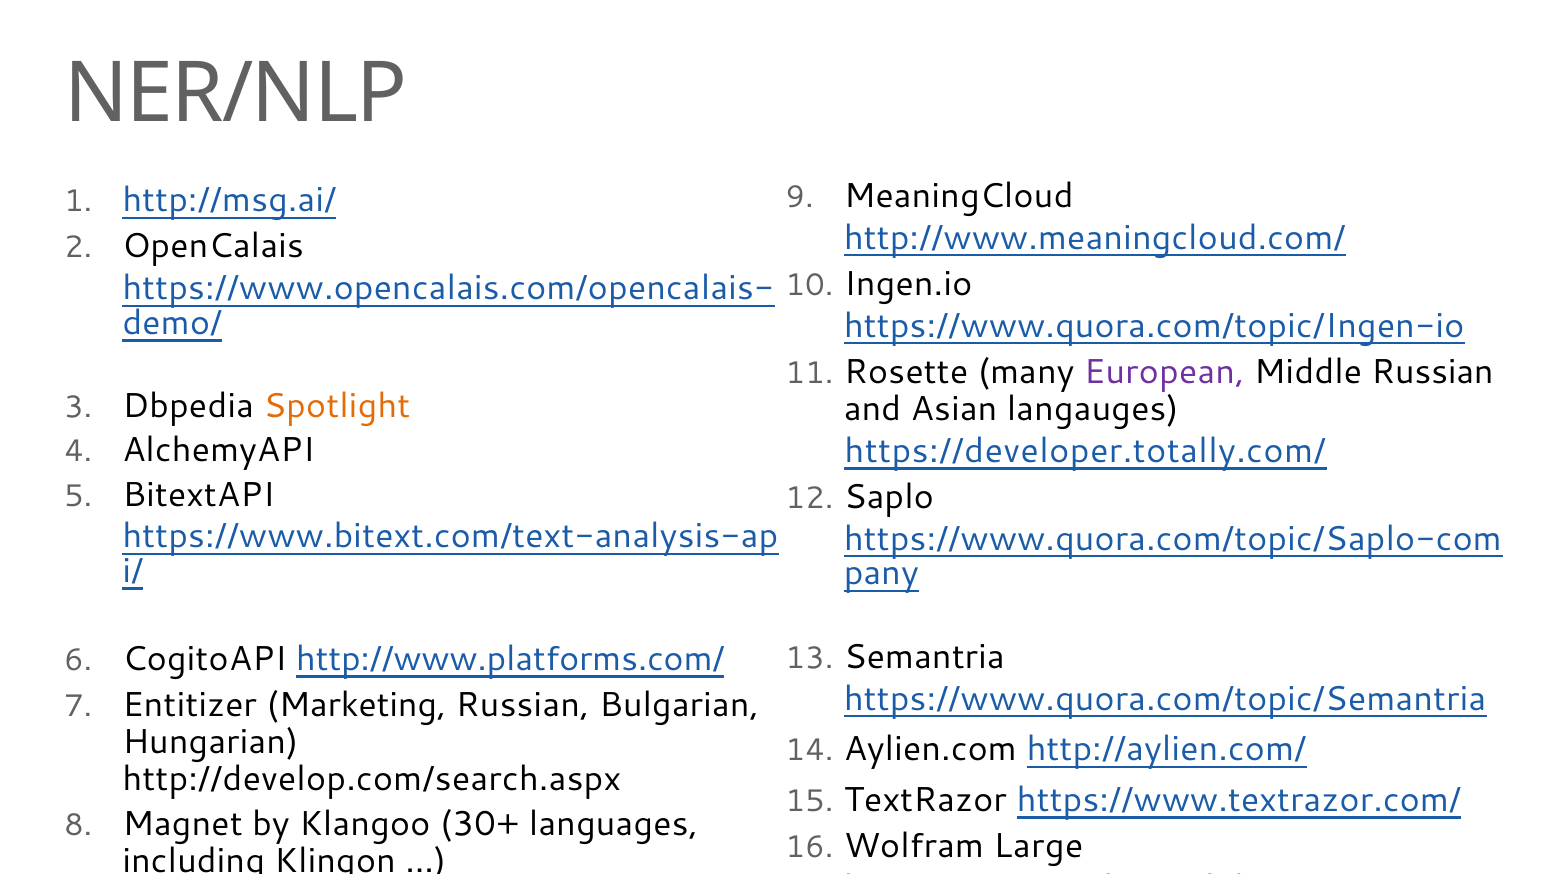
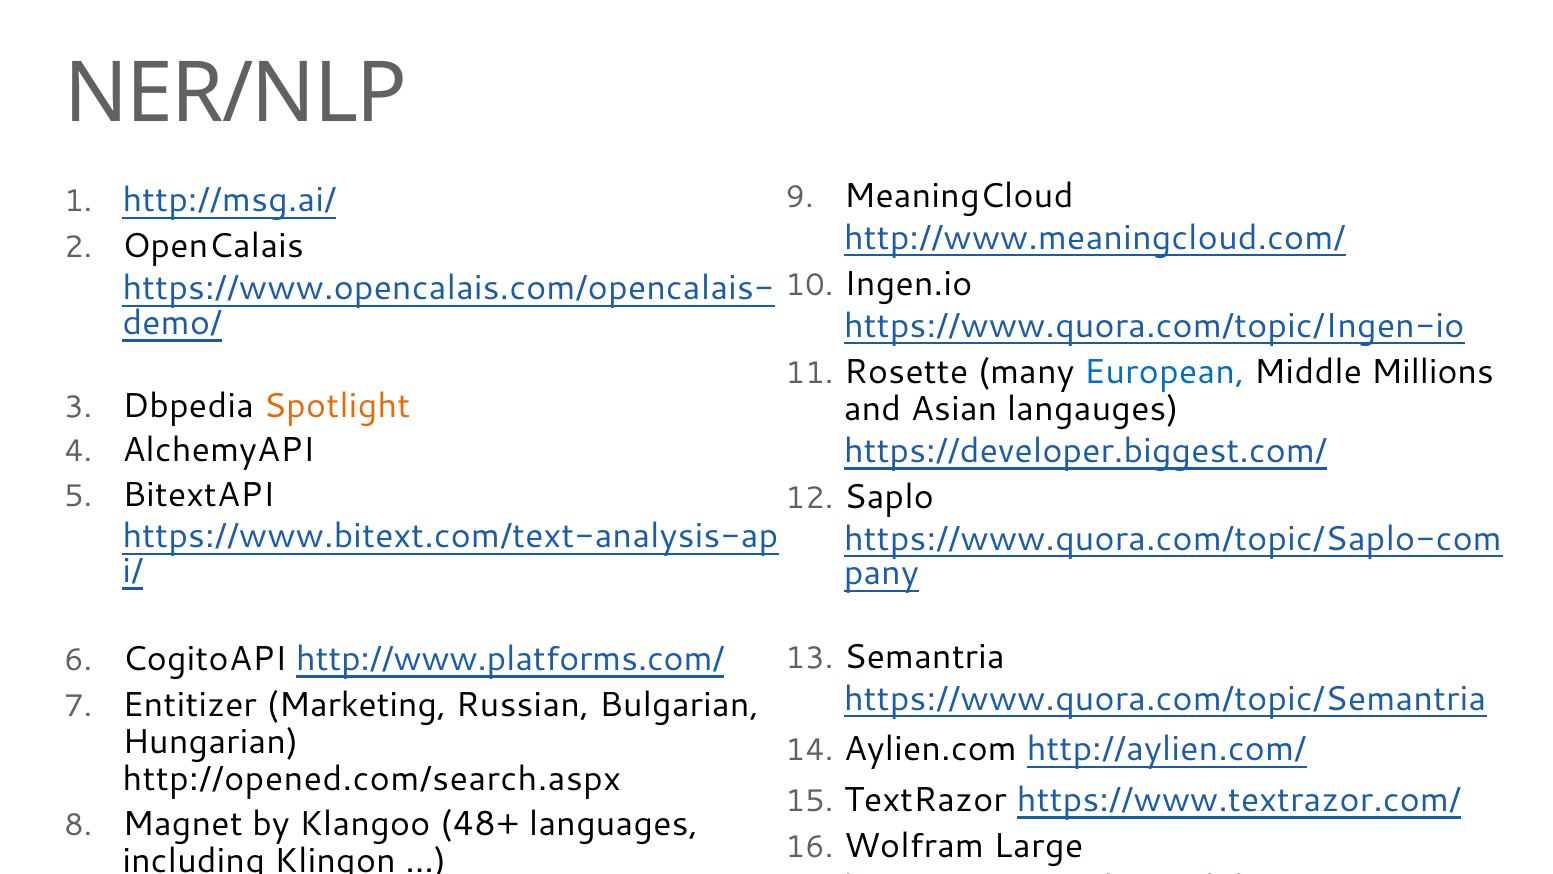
European colour: purple -> blue
Middle Russian: Russian -> Millions
https://developer.totally.com/: https://developer.totally.com/ -> https://developer.biggest.com/
http://develop.com/search.aspx: http://develop.com/search.aspx -> http://opened.com/search.aspx
30+: 30+ -> 48+
